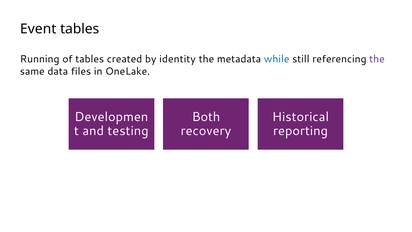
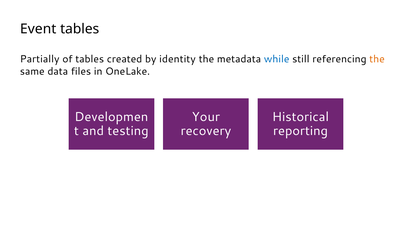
Running: Running -> Partially
the at (377, 59) colour: purple -> orange
Both: Both -> Your
